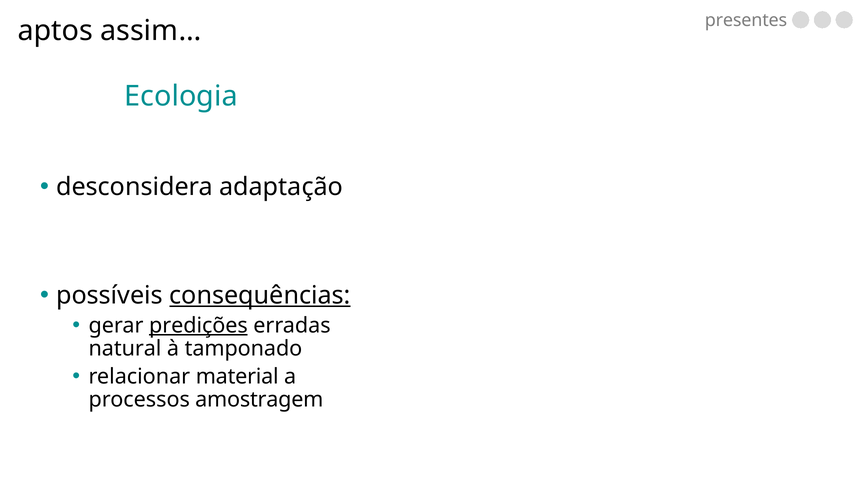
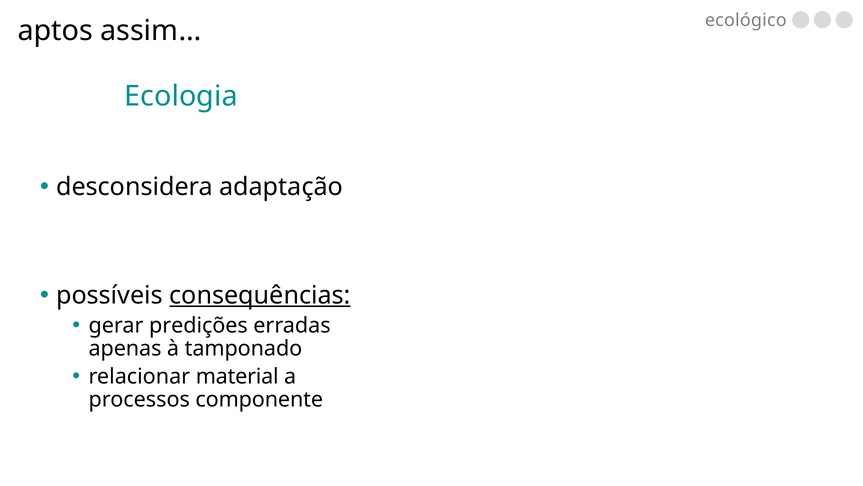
presentes: presentes -> ecológico
predições underline: present -> none
natural: natural -> apenas
amostragem: amostragem -> componente
